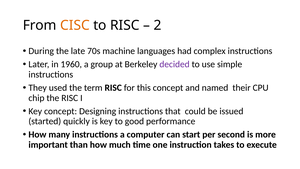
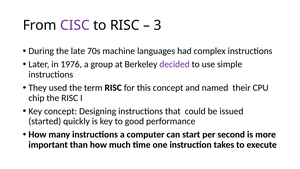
CISC colour: orange -> purple
2: 2 -> 3
1960: 1960 -> 1976
